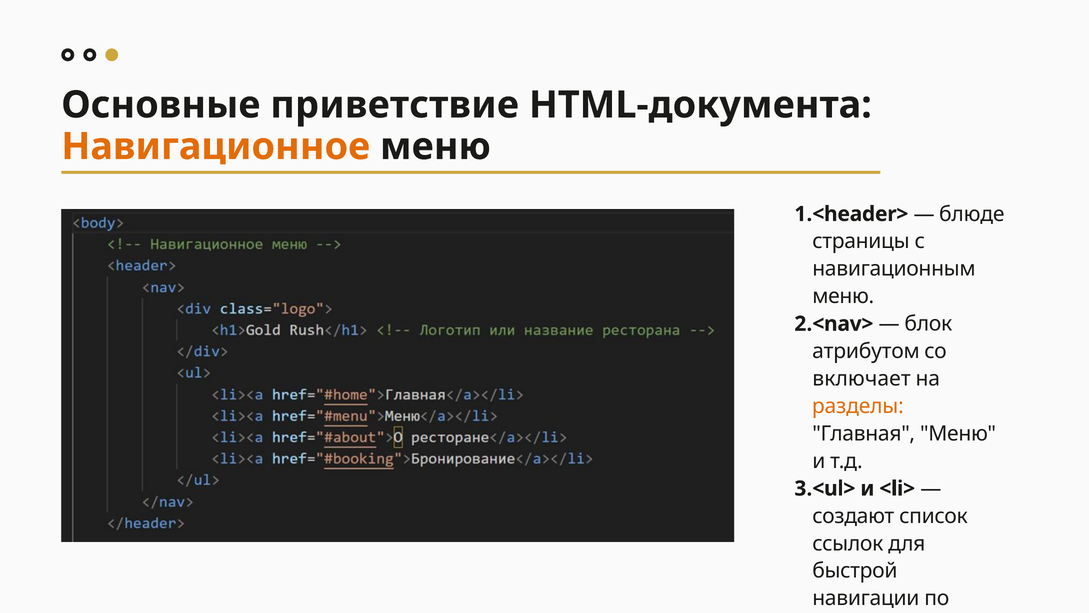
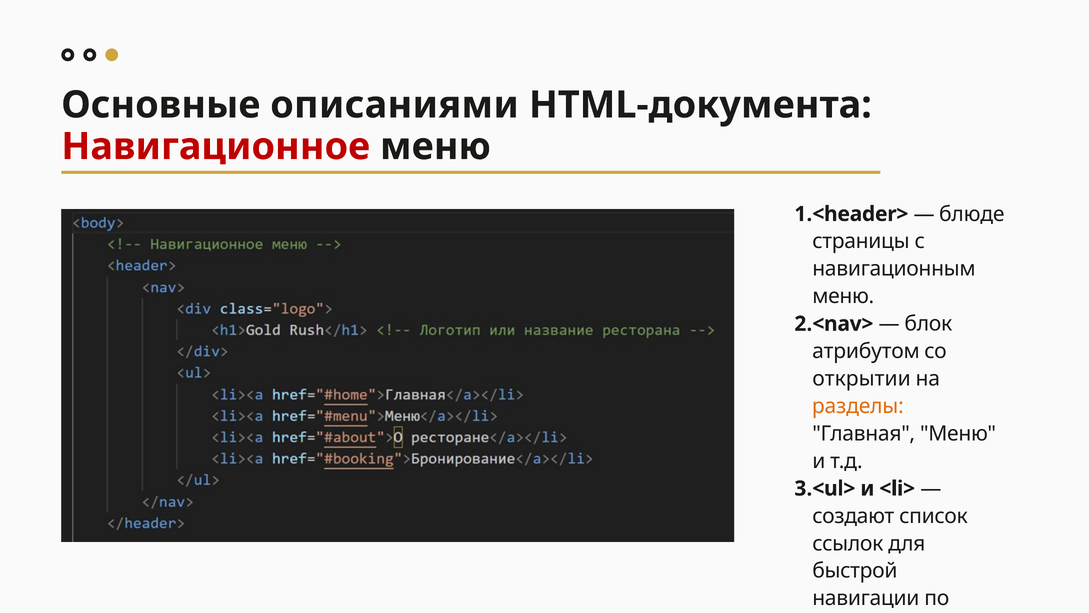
приветствие: приветствие -> описаниями
Навигационное colour: orange -> red
включает: включает -> открытии
